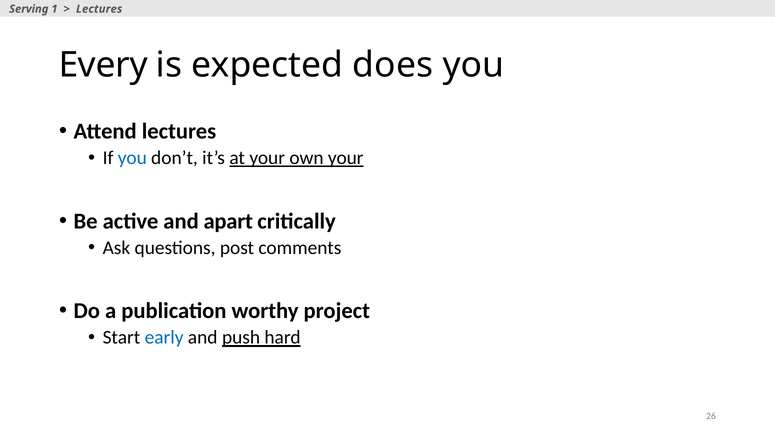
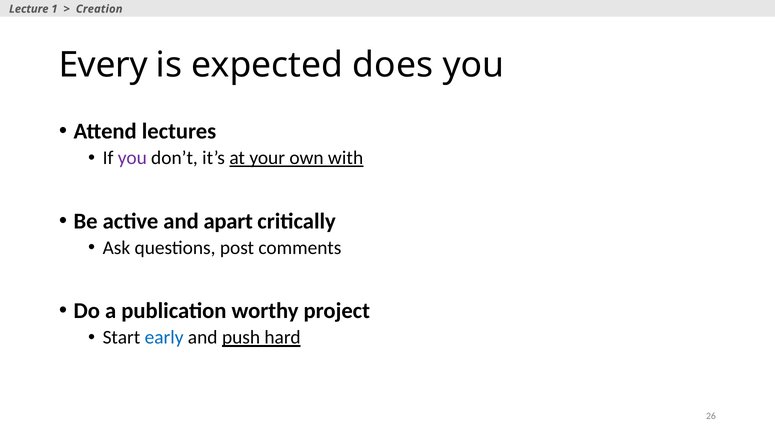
Serving: Serving -> Lecture
Lectures at (99, 9): Lectures -> Creation
you at (132, 158) colour: blue -> purple
own your: your -> with
